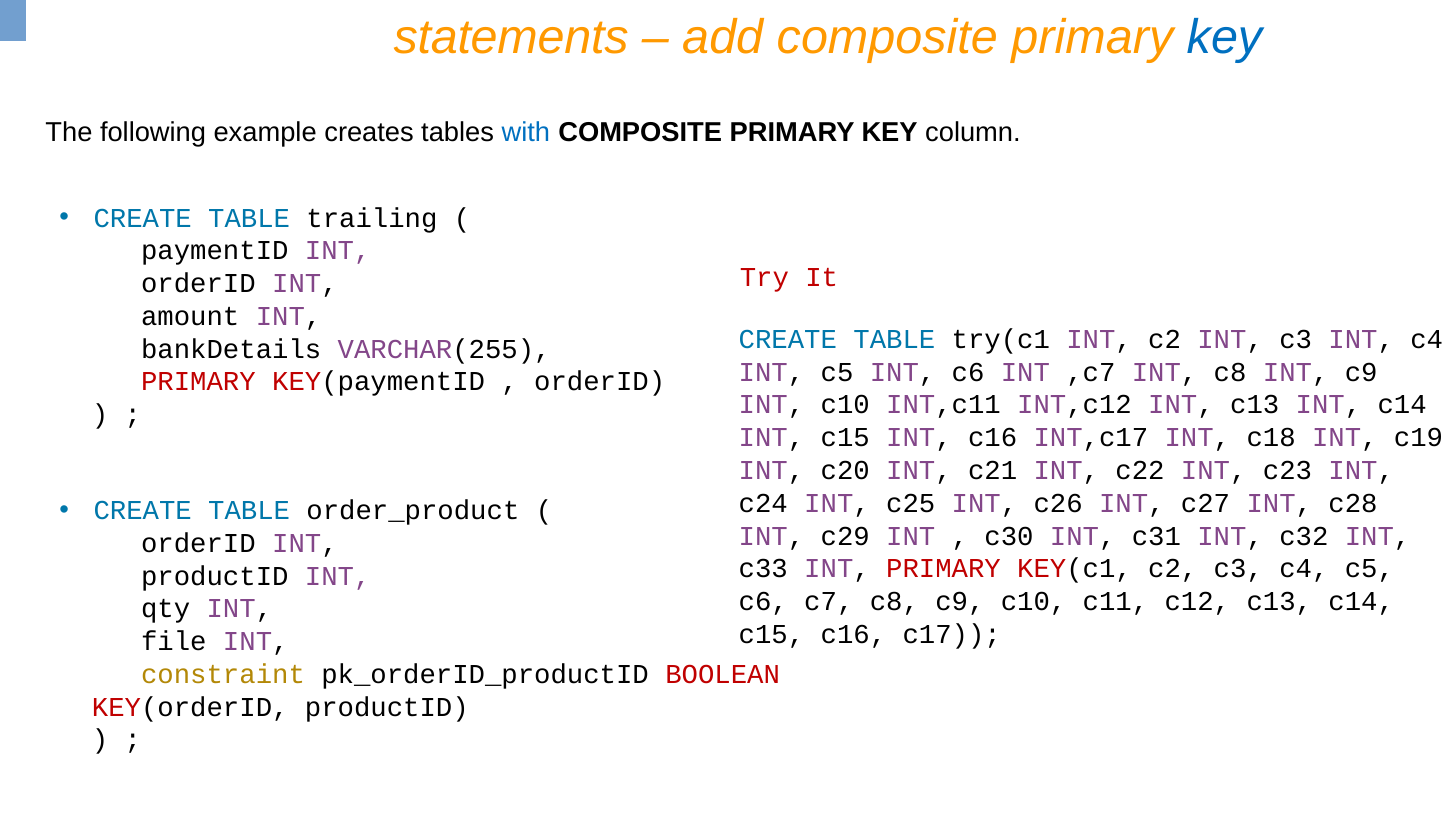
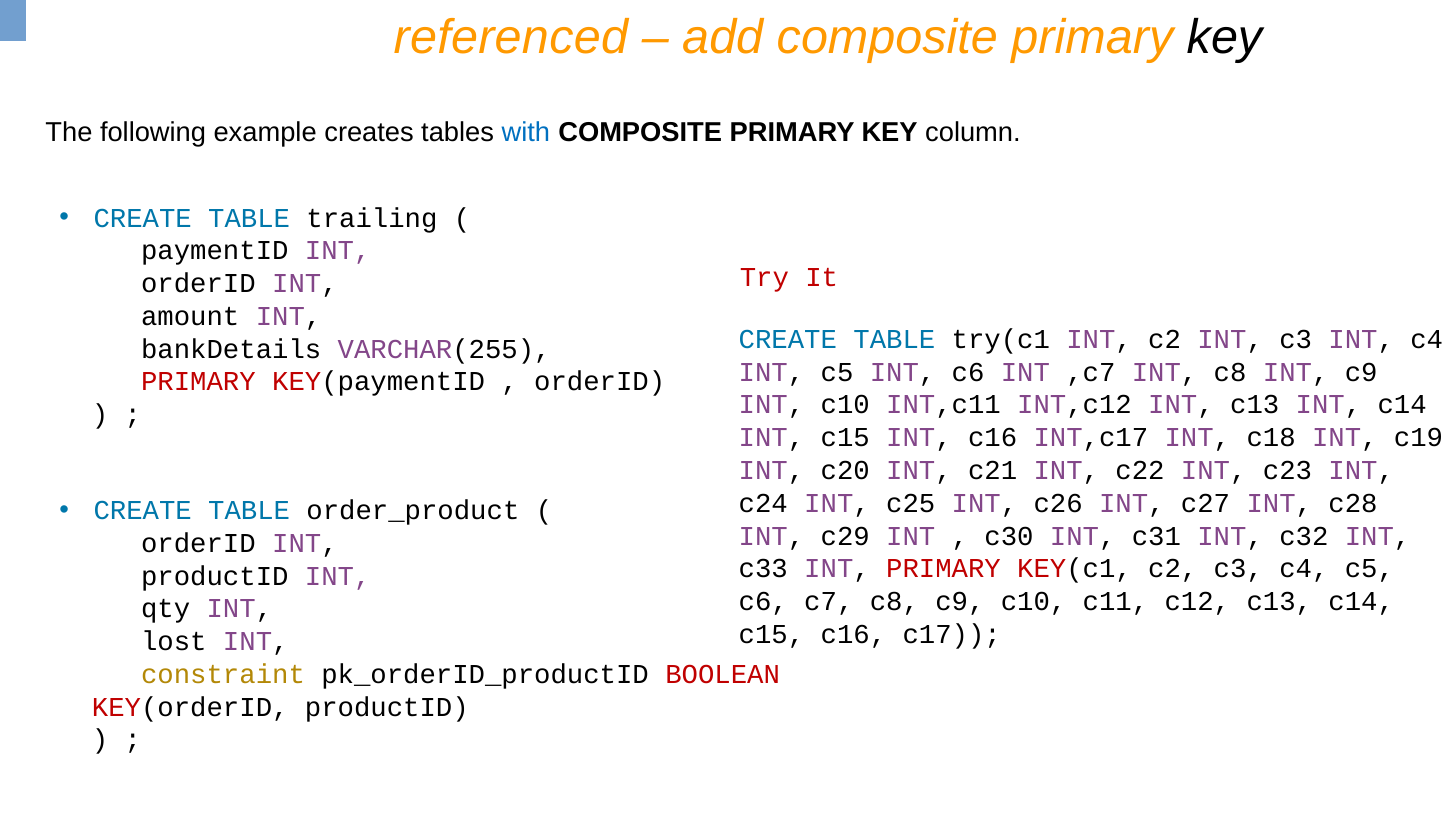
statements: statements -> referenced
key at (1224, 38) colour: blue -> black
file: file -> lost
